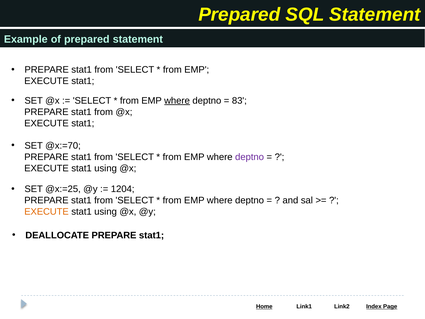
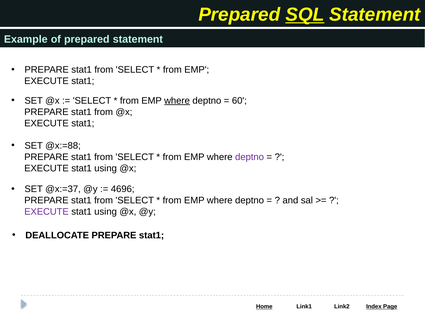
SQL underline: none -> present
83: 83 -> 60
@x:=70: @x:=70 -> @x:=88
@x:=25: @x:=25 -> @x:=37
1204: 1204 -> 4696
EXECUTE at (47, 212) colour: orange -> purple
